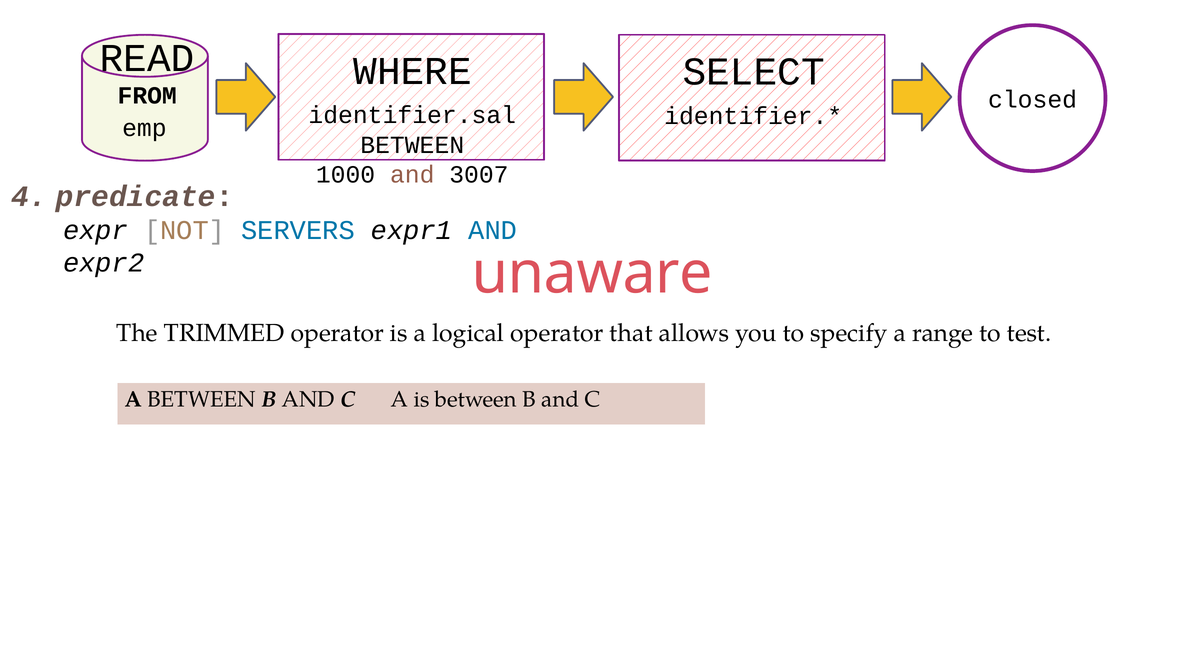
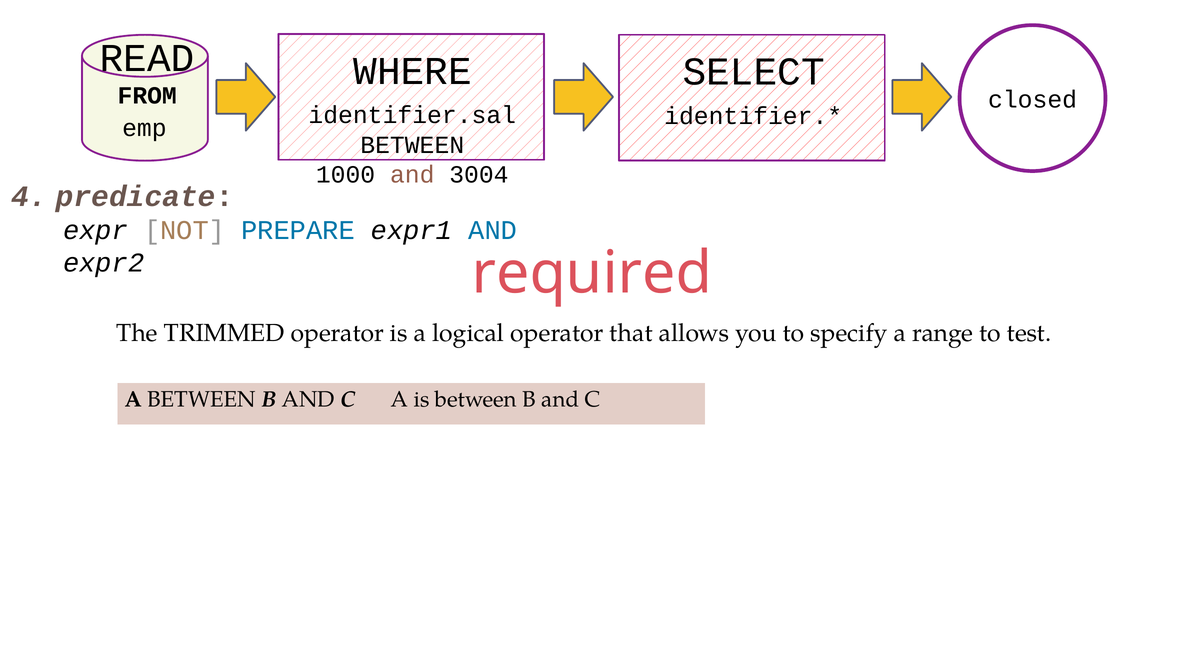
3007: 3007 -> 3004
SERVERS: SERVERS -> PREPARE
unaware: unaware -> required
